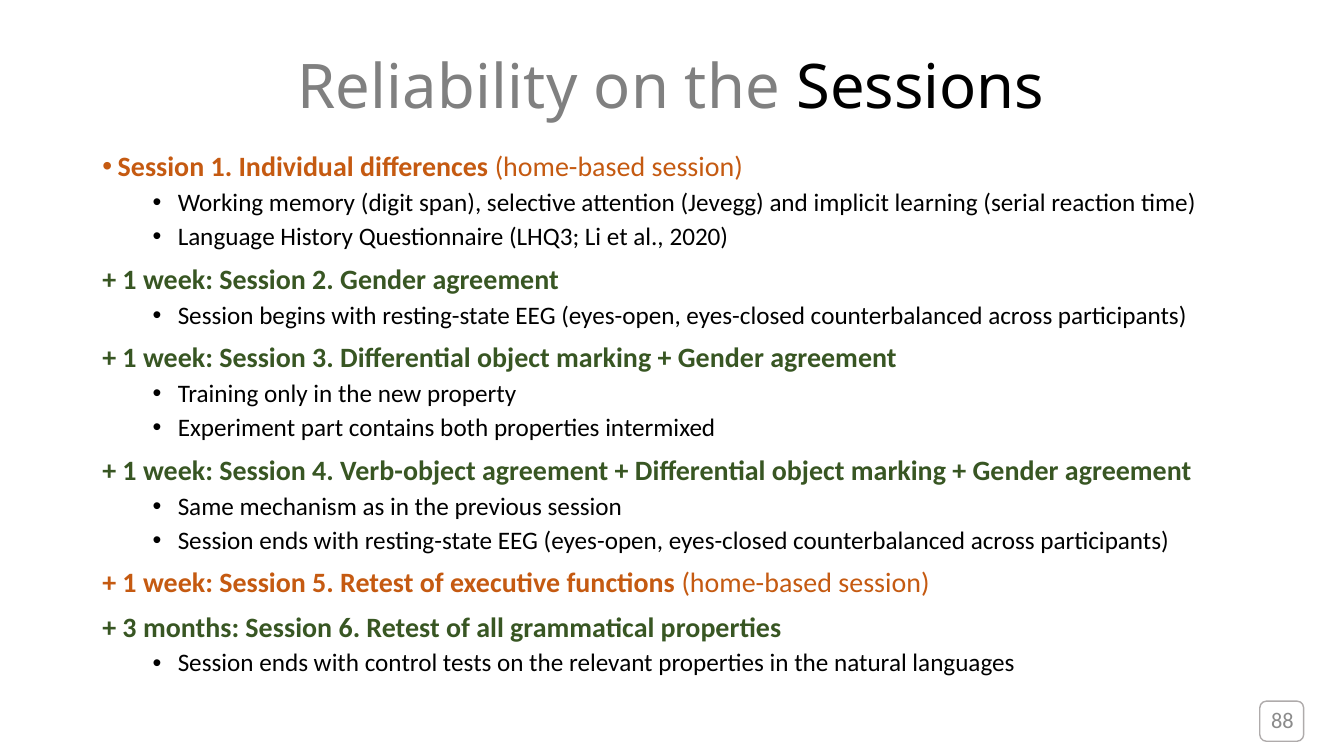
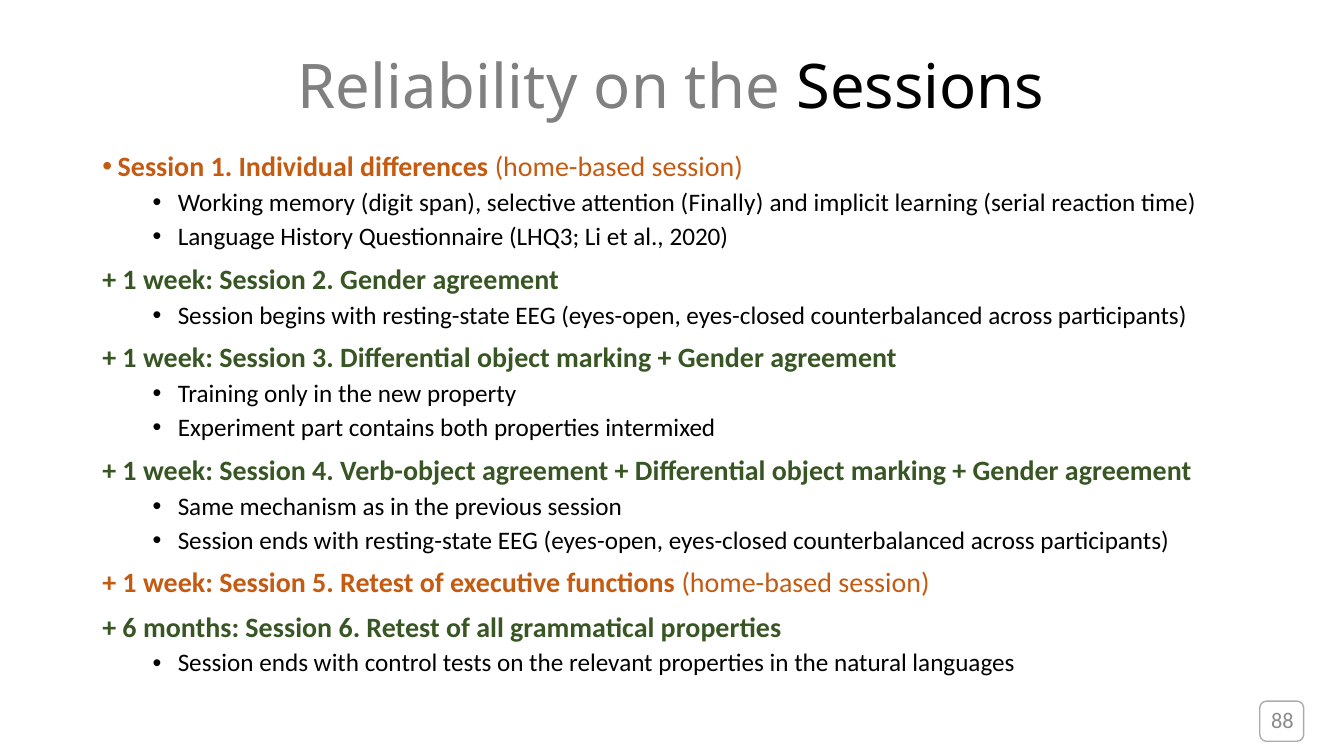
Jevegg: Jevegg -> Finally
3 at (130, 628): 3 -> 6
